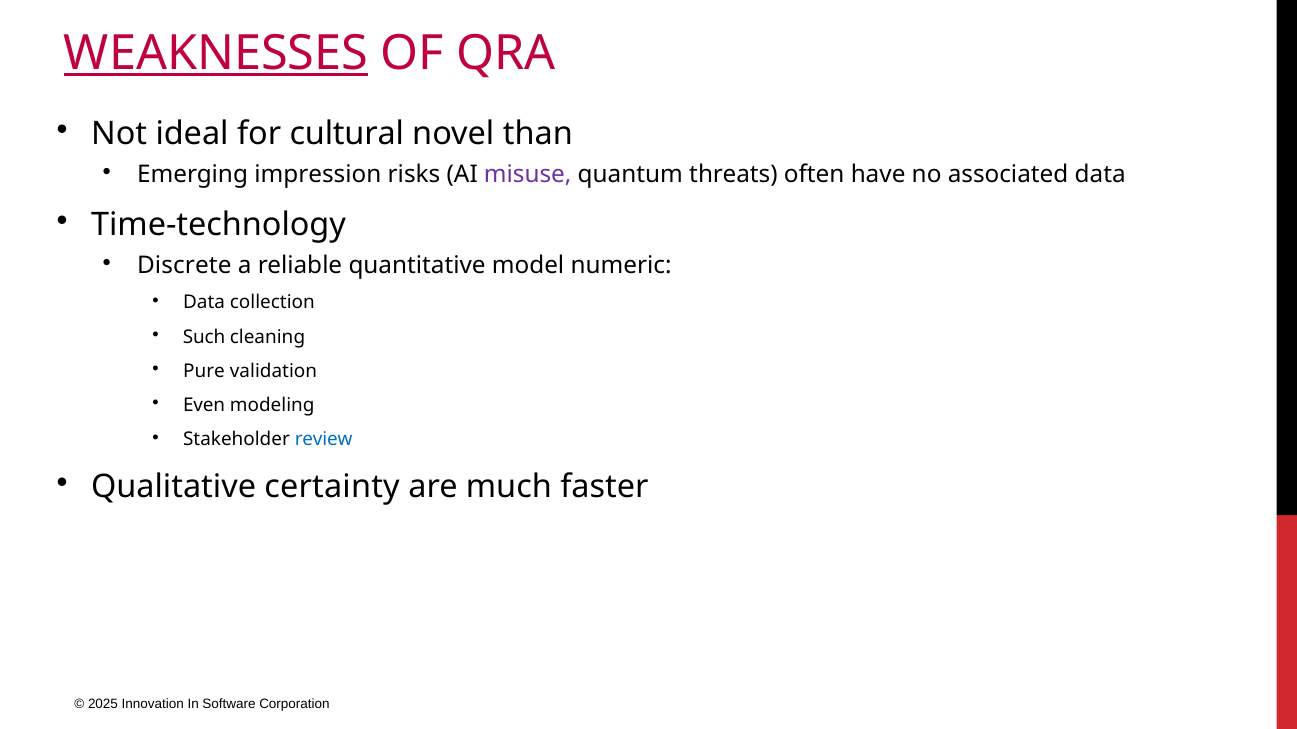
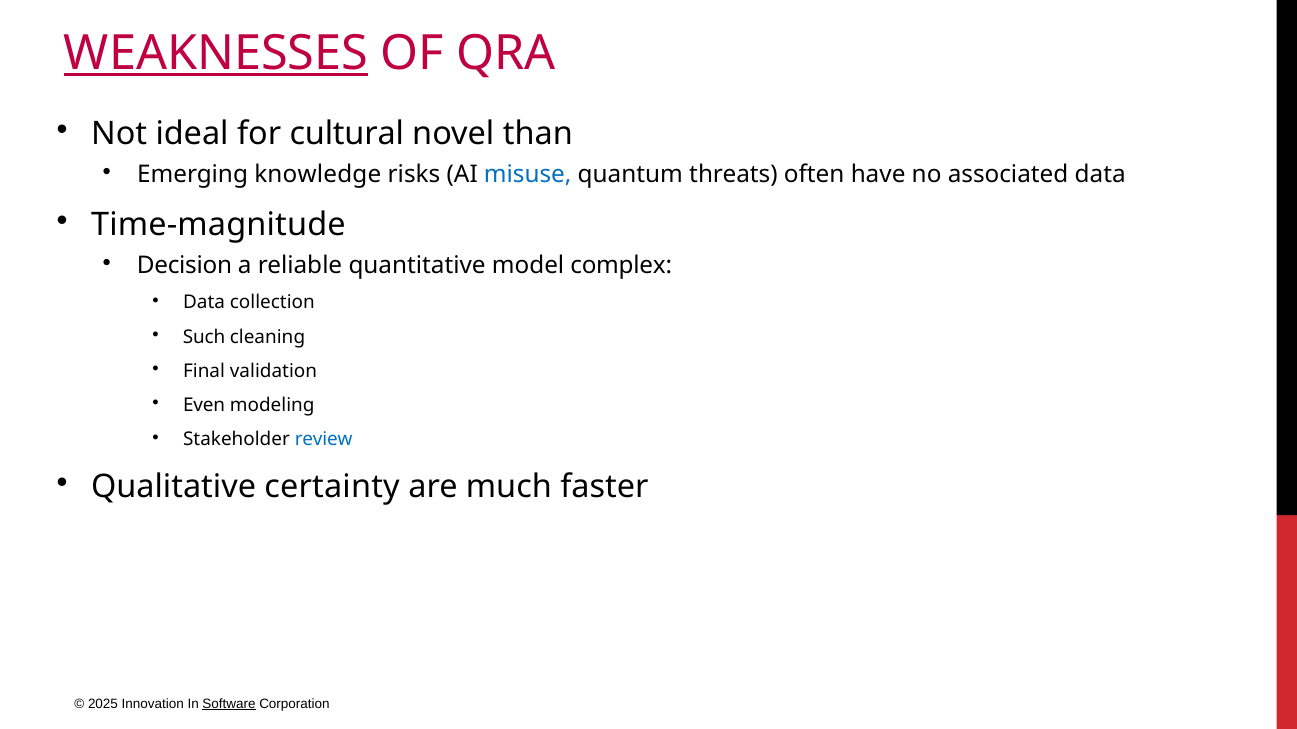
impression: impression -> knowledge
misuse colour: purple -> blue
Time-technology: Time-technology -> Time-magnitude
Discrete: Discrete -> Decision
numeric: numeric -> complex
Pure: Pure -> Final
Software underline: none -> present
